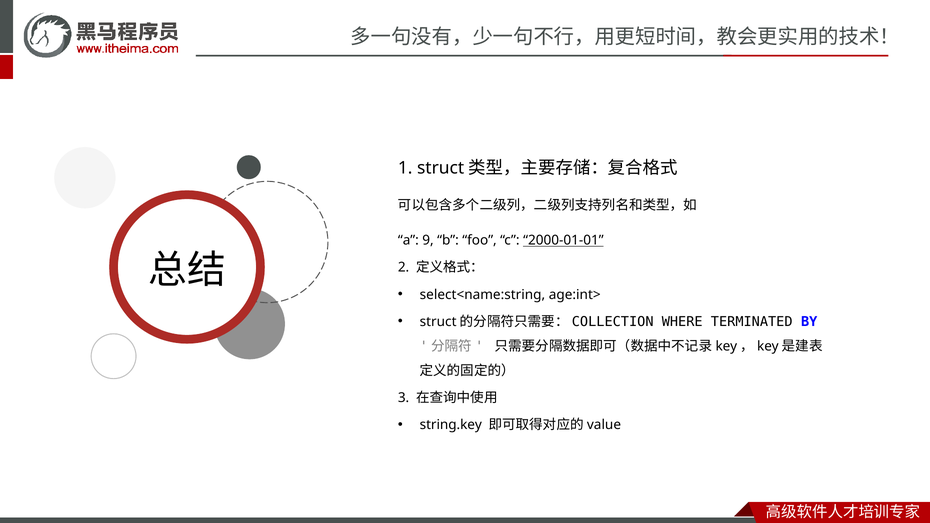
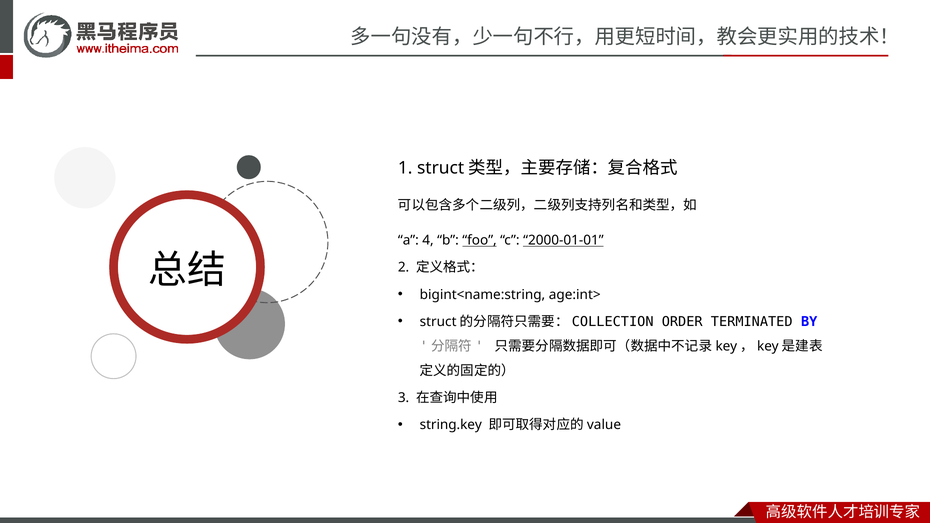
9: 9 -> 4
foo underline: none -> present
select<name:string: select<name:string -> bigint<name:string
WHERE: WHERE -> ORDER
